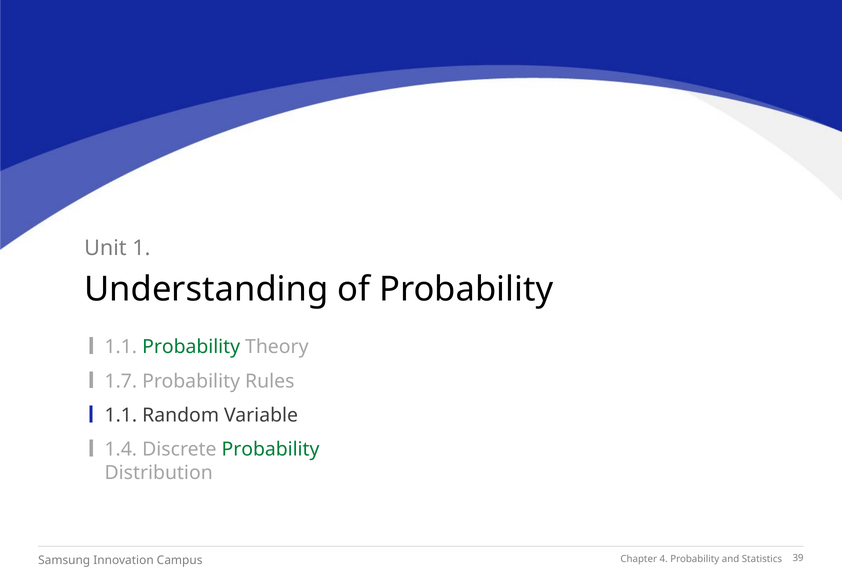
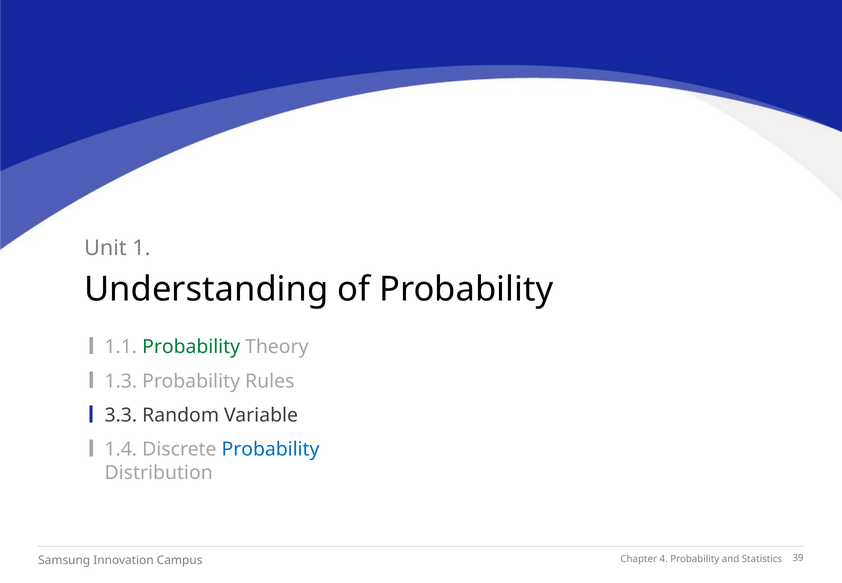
1.7: 1.7 -> 1.3
1.1 at (121, 415): 1.1 -> 3.3
Probability at (271, 449) colour: green -> blue
